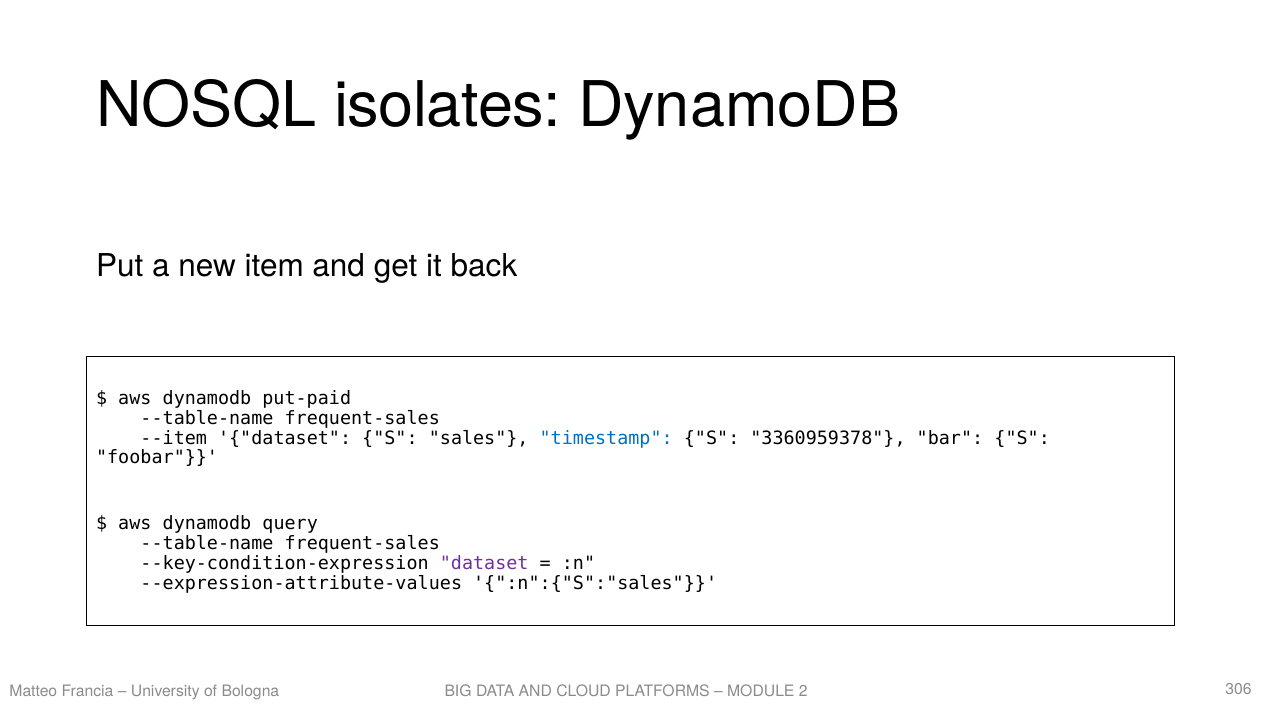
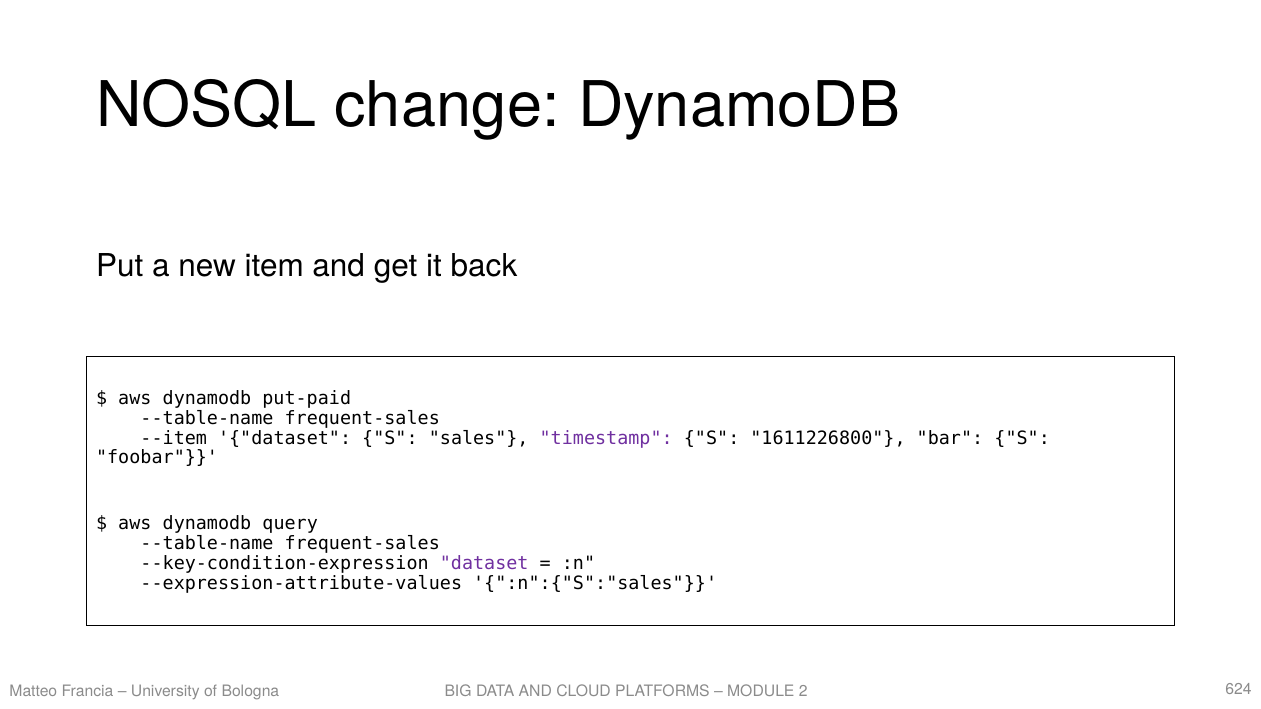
isolates: isolates -> change
timestamp colour: blue -> purple
3360959378: 3360959378 -> 1611226800
306: 306 -> 624
